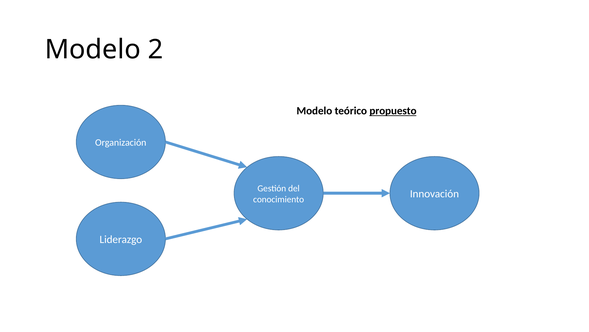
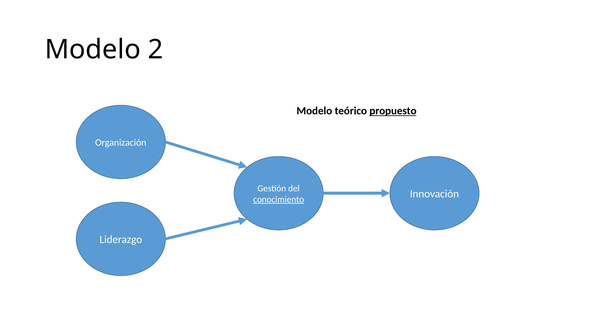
conocimiento underline: none -> present
